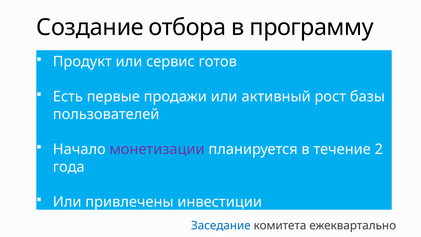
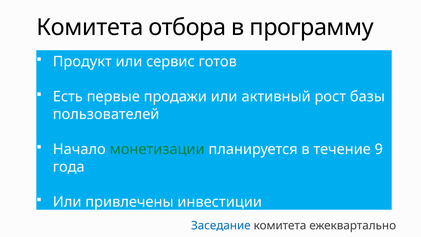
Создание at (90, 27): Создание -> Комитета
монетизации colour: purple -> green
2: 2 -> 9
